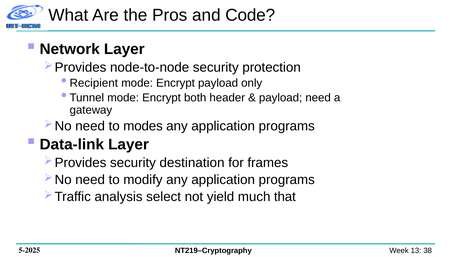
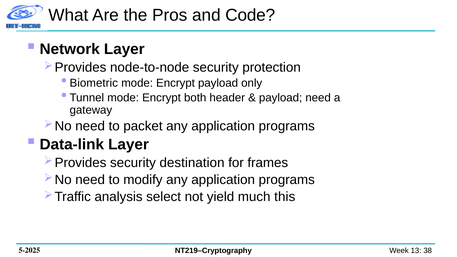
Recipient: Recipient -> Biometric
modes: modes -> packet
that: that -> this
